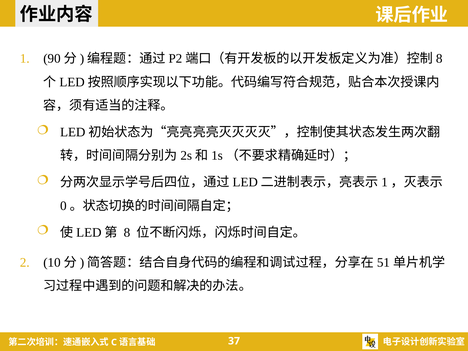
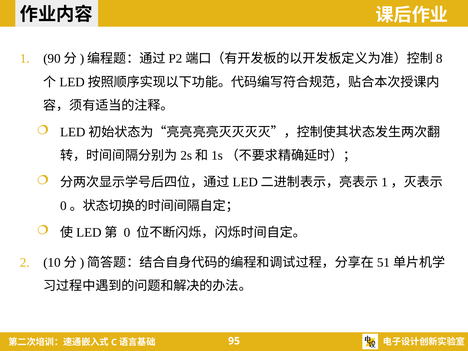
8: 8 -> 0
37: 37 -> 95
